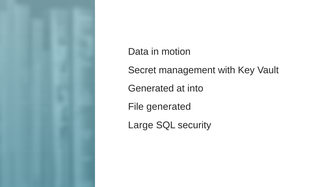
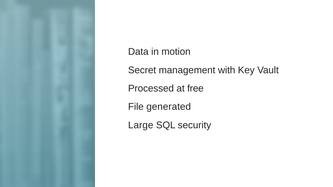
Generated at (151, 89): Generated -> Processed
into: into -> free
